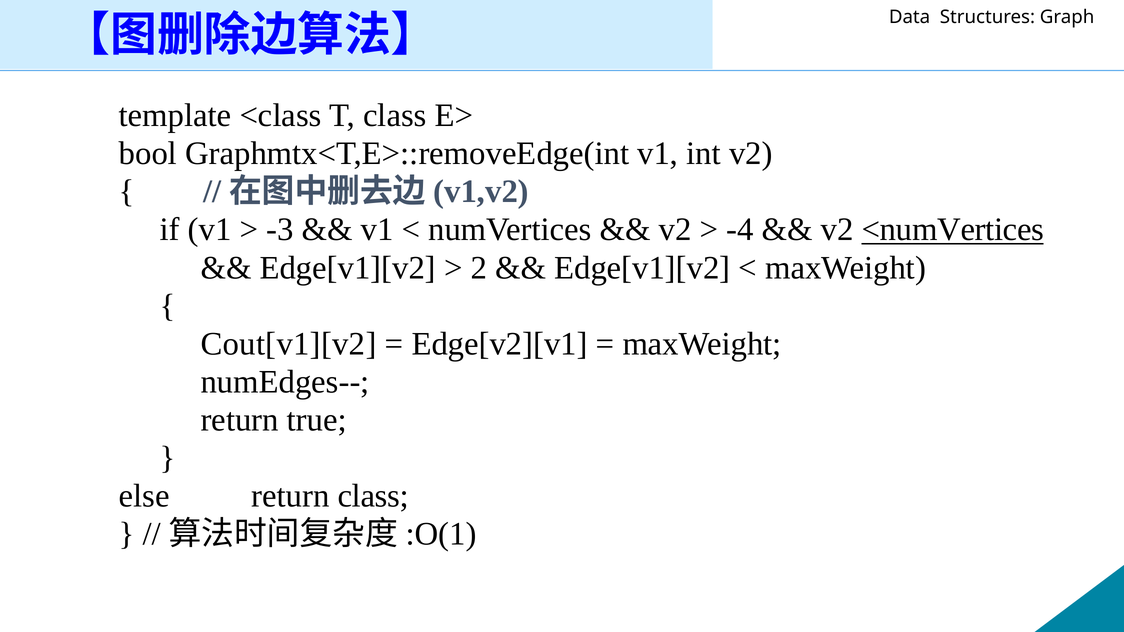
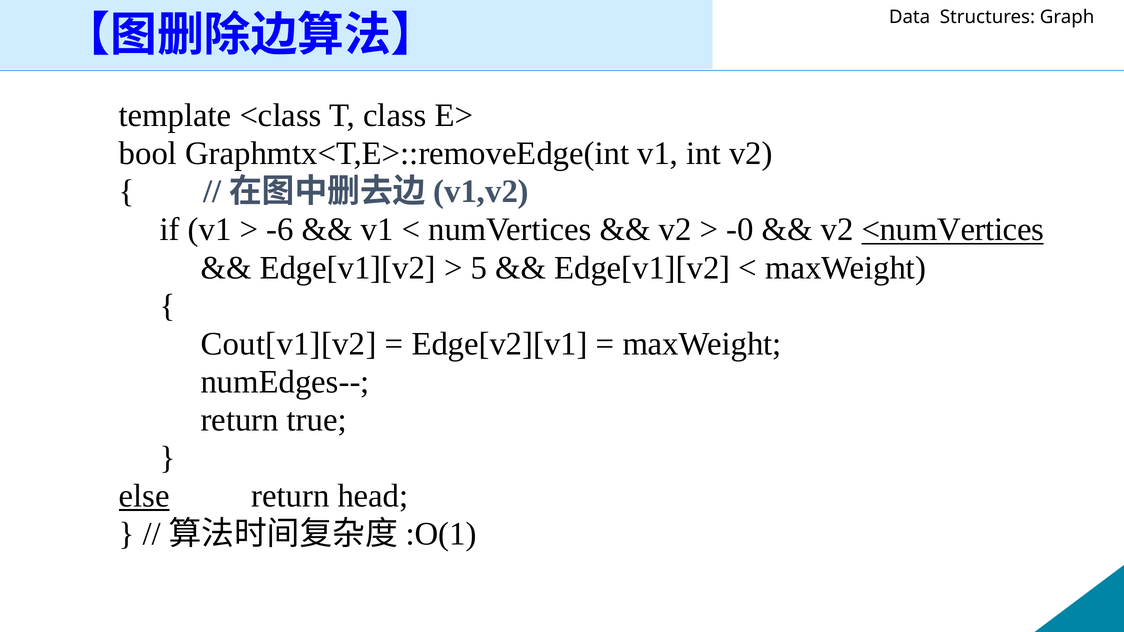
-3: -3 -> -6
-4: -4 -> -0
2: 2 -> 5
else underline: none -> present
return class: class -> head
